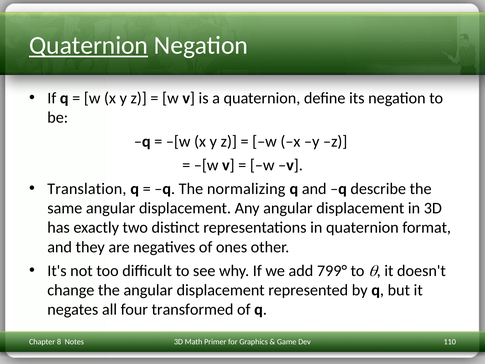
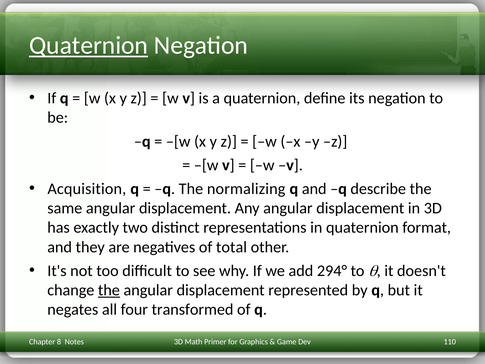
Translation: Translation -> Acquisition
ones: ones -> total
799°: 799° -> 294°
the at (109, 290) underline: none -> present
